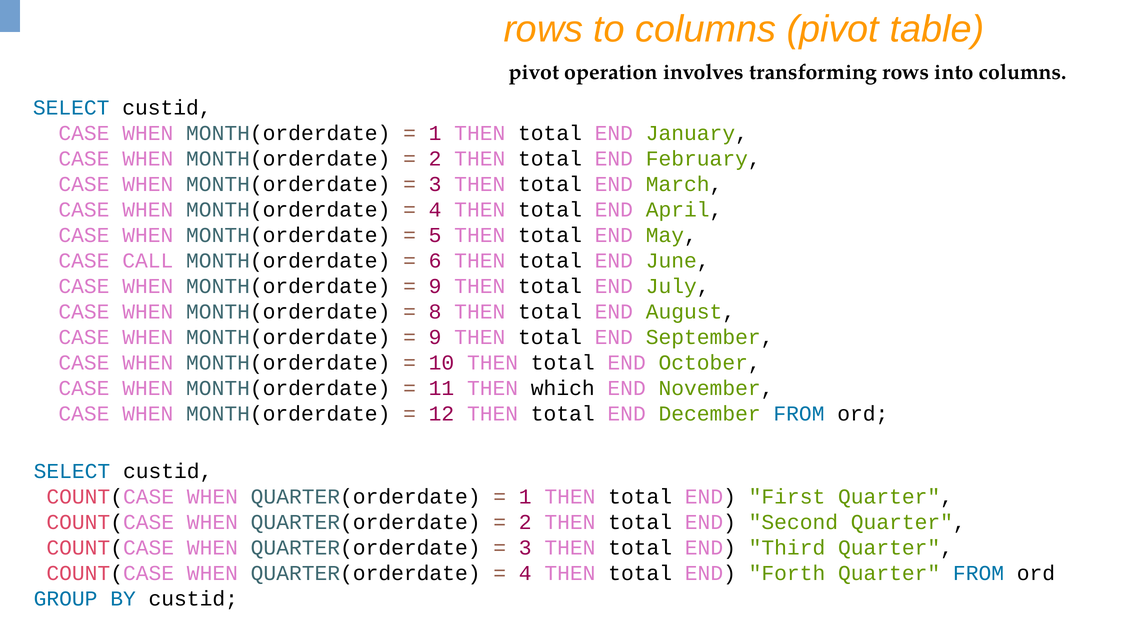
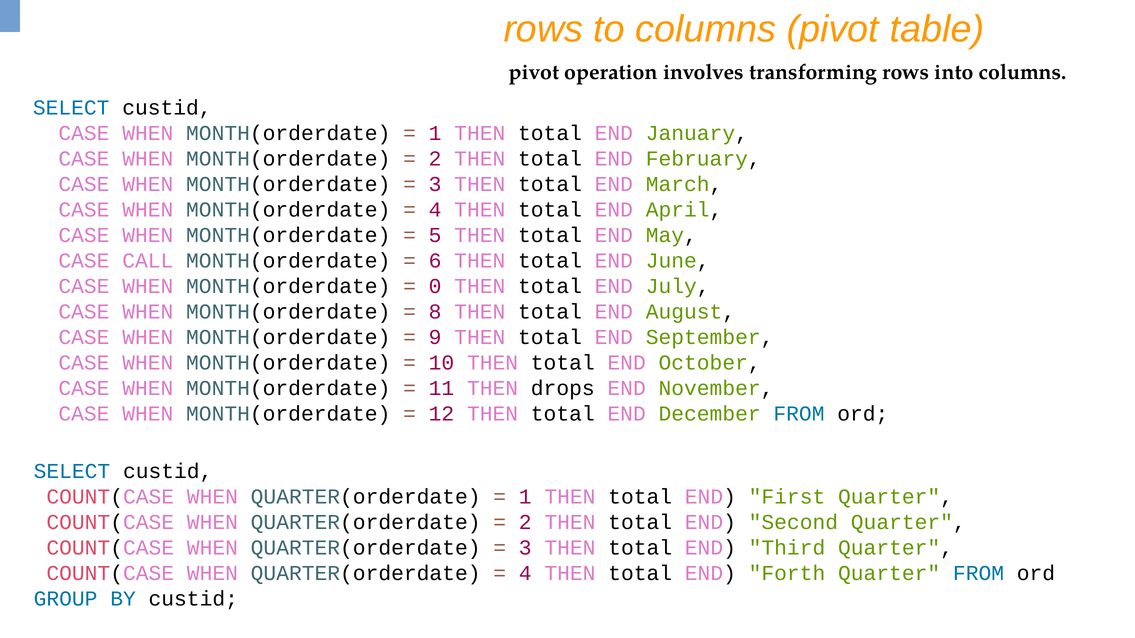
9 at (435, 287): 9 -> 0
which: which -> drops
